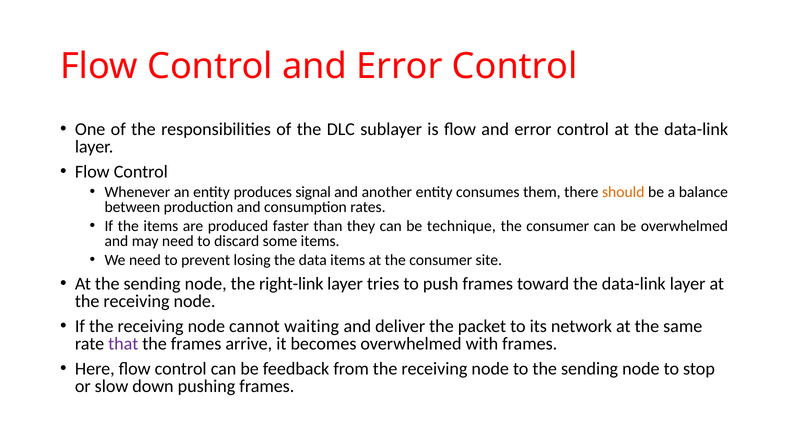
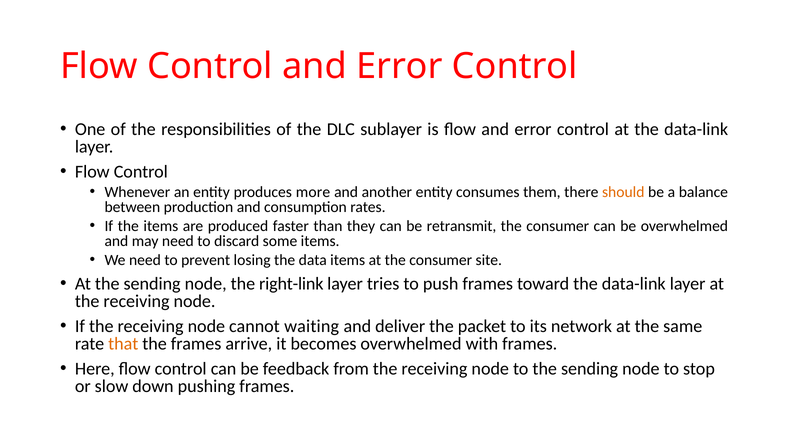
signal: signal -> more
technique: technique -> retransmit
that colour: purple -> orange
